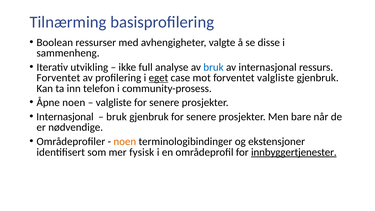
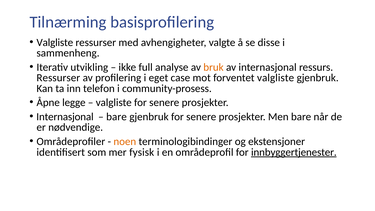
Boolean at (55, 42): Boolean -> Valgliste
bruk at (213, 67) colour: blue -> orange
Forventet at (58, 78): Forventet -> Ressurser
eget underline: present -> none
Åpne noen: noen -> legge
bruk at (116, 117): bruk -> bare
